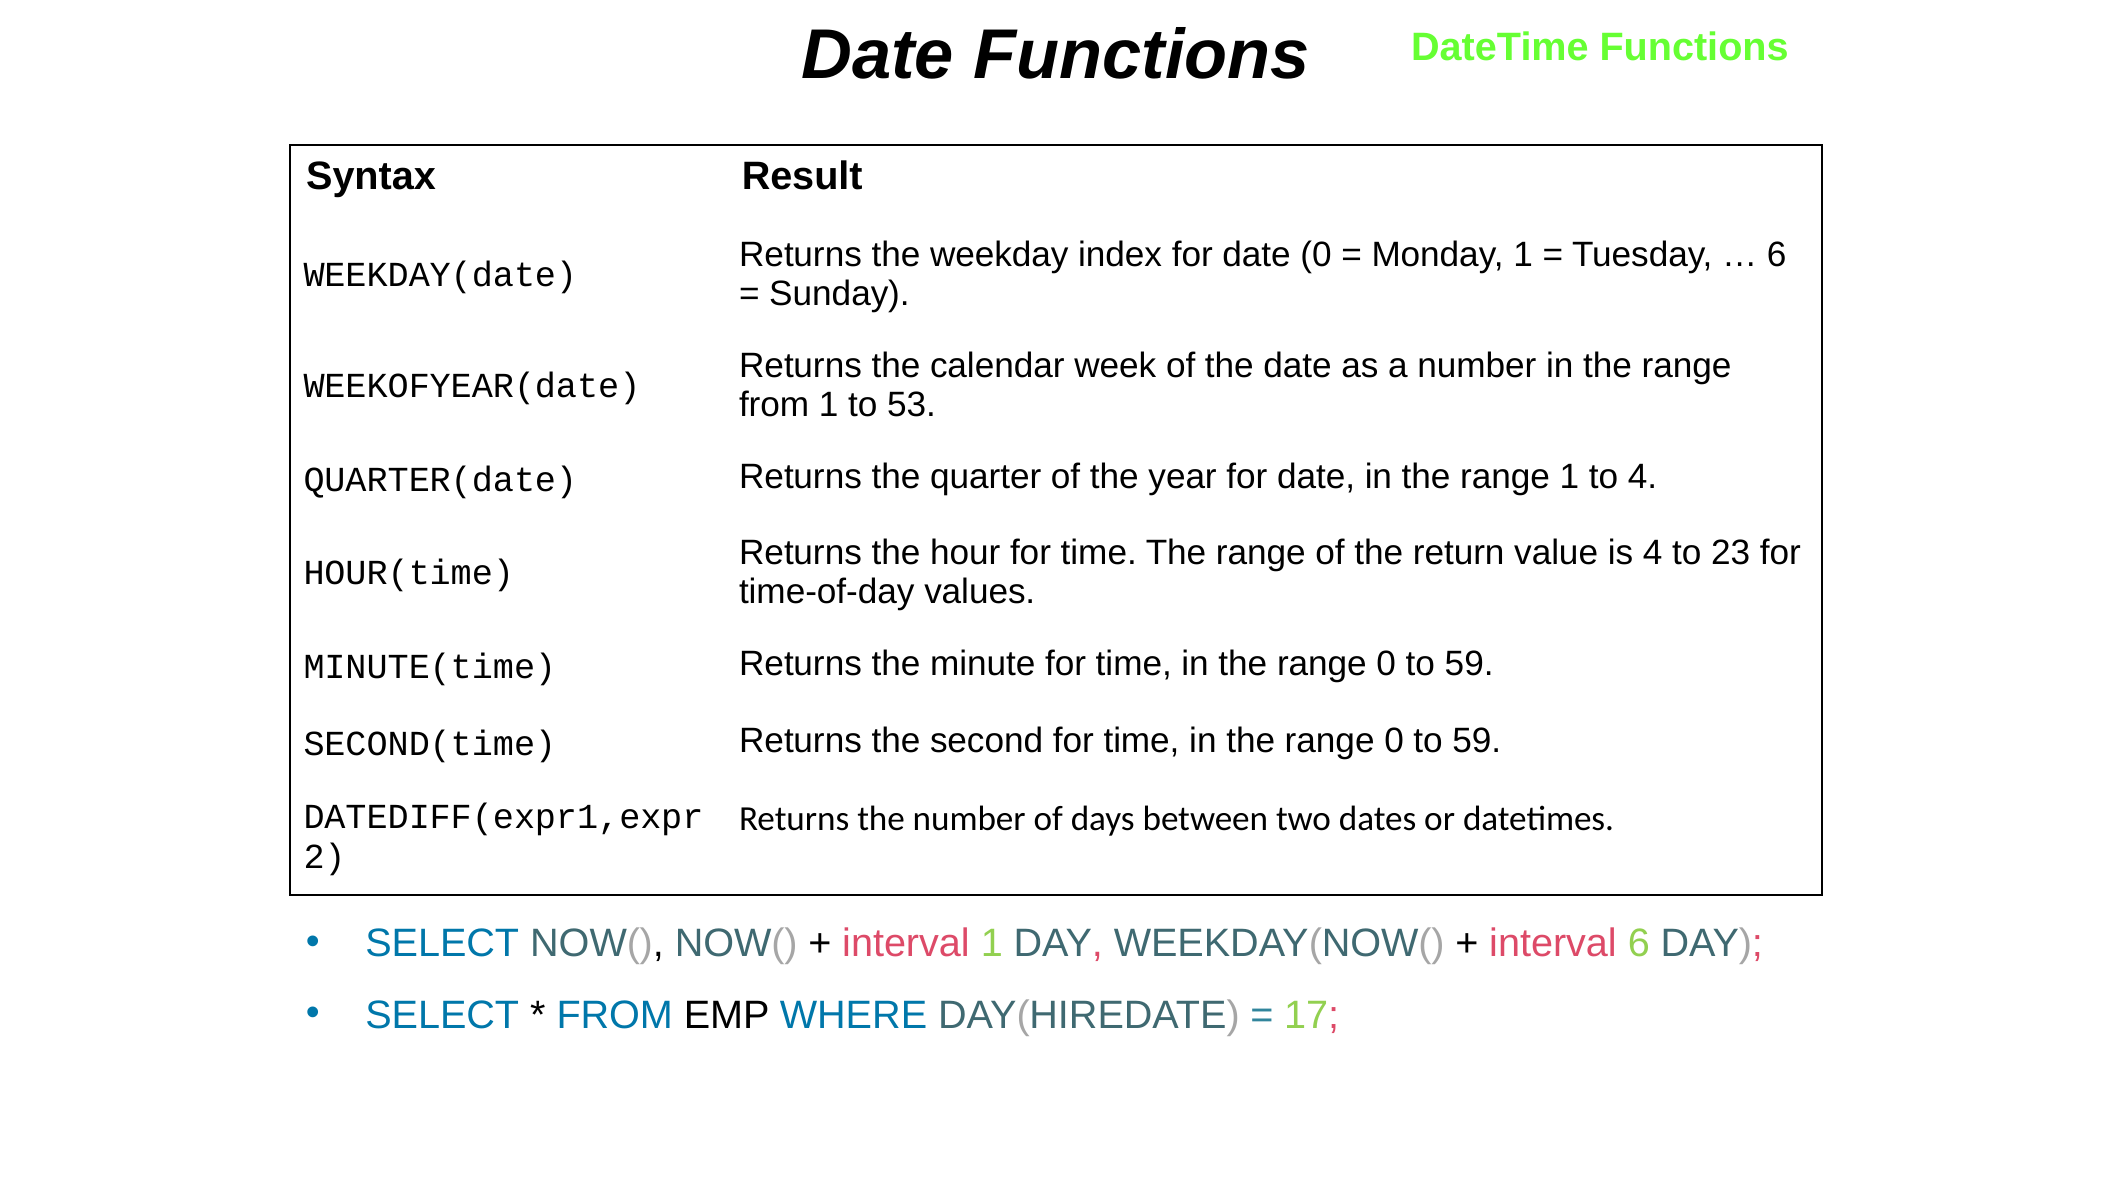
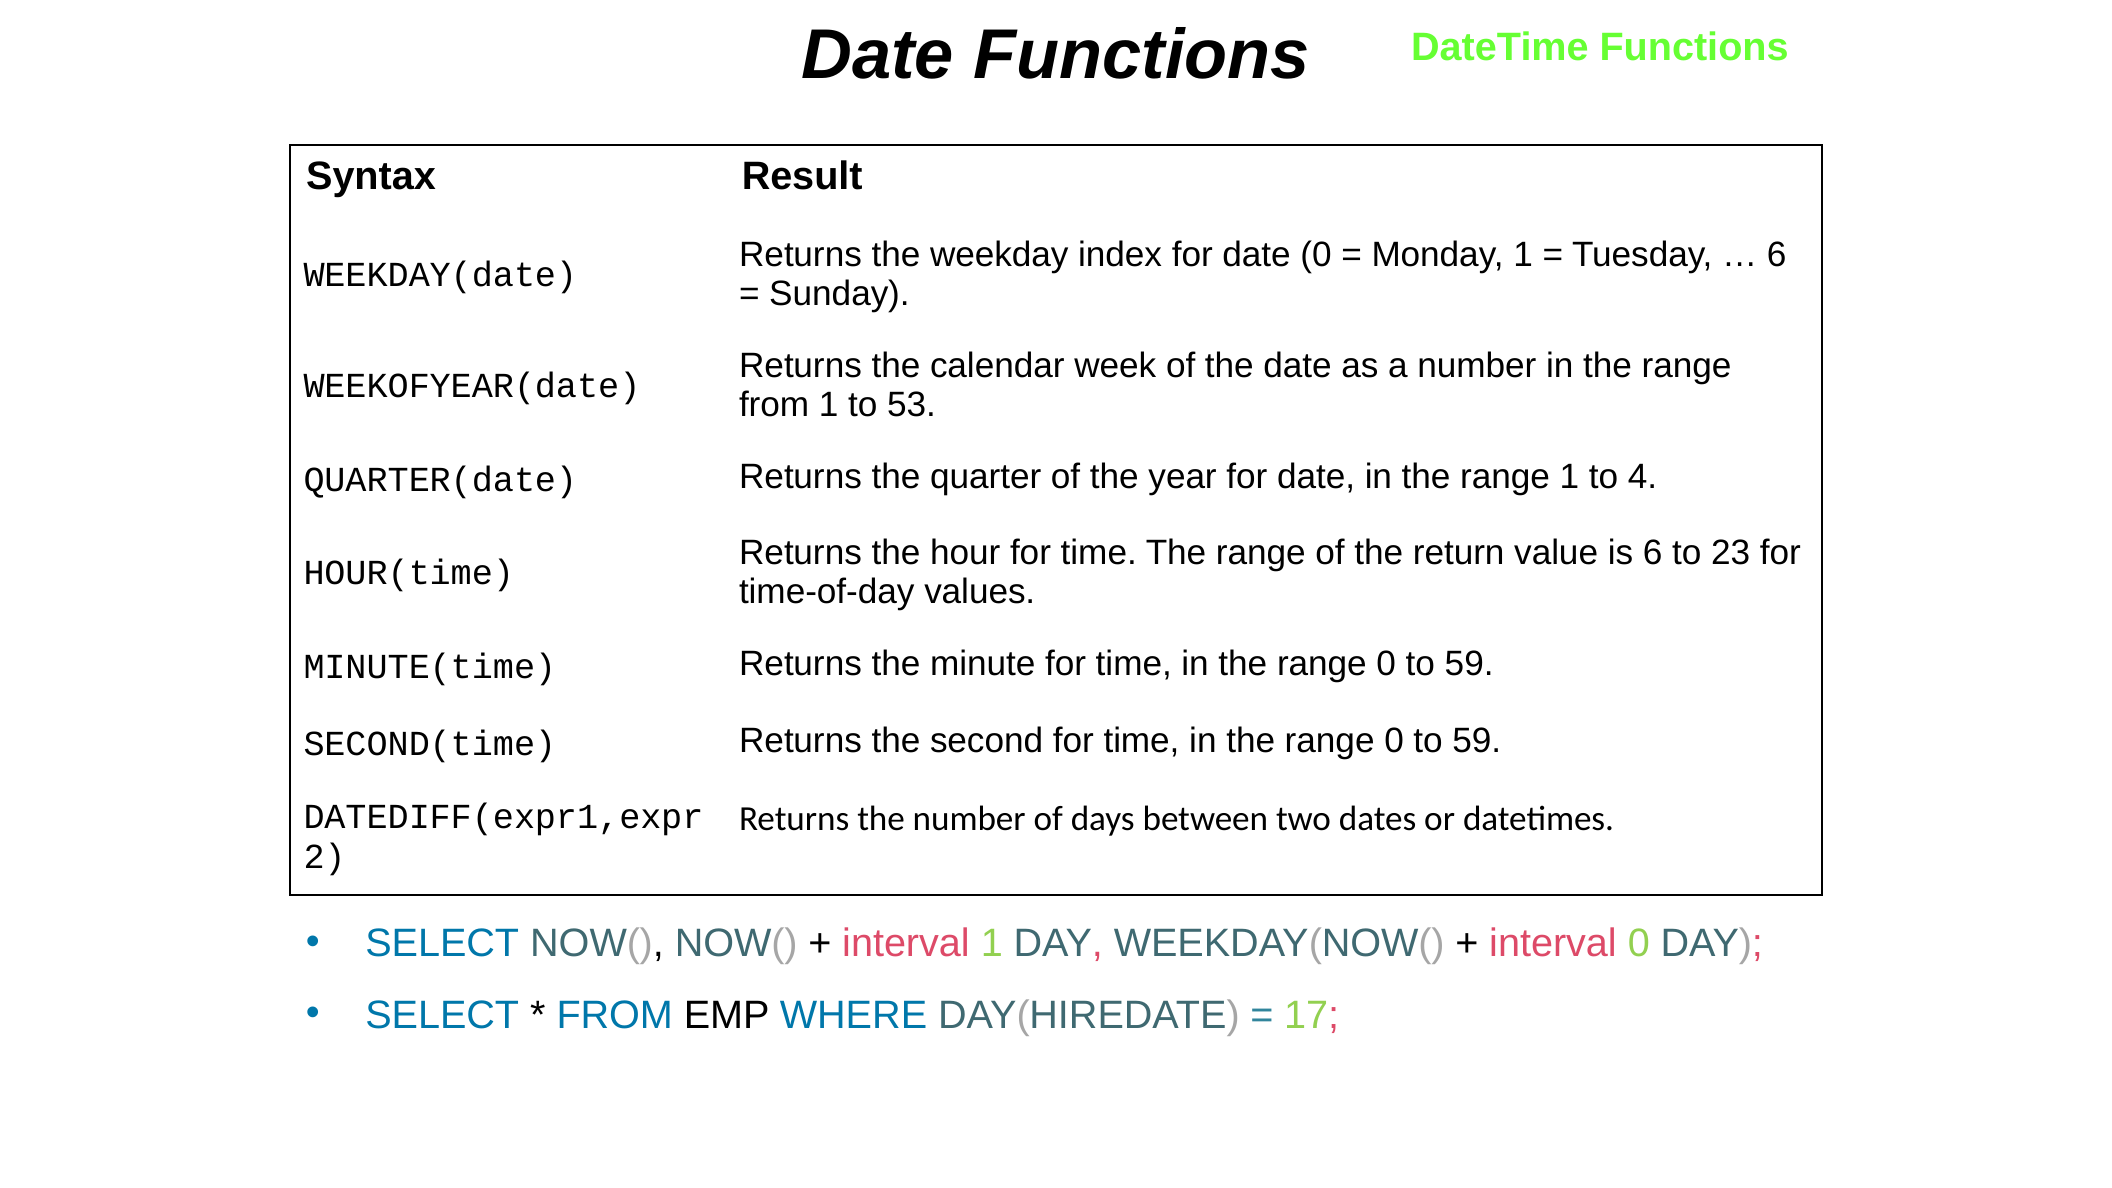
is 4: 4 -> 6
interval 6: 6 -> 0
